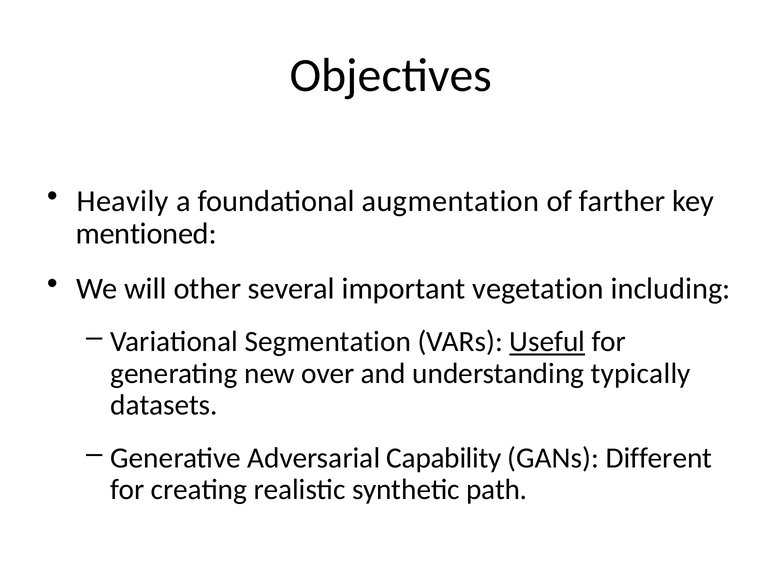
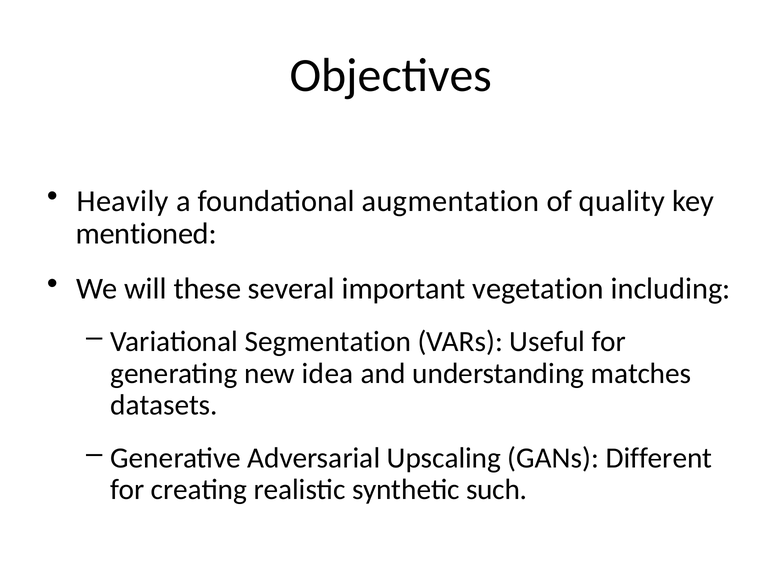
farther: farther -> quality
other: other -> these
Useful underline: present -> none
over: over -> idea
typically: typically -> matches
Capability: Capability -> Upscaling
path: path -> such
